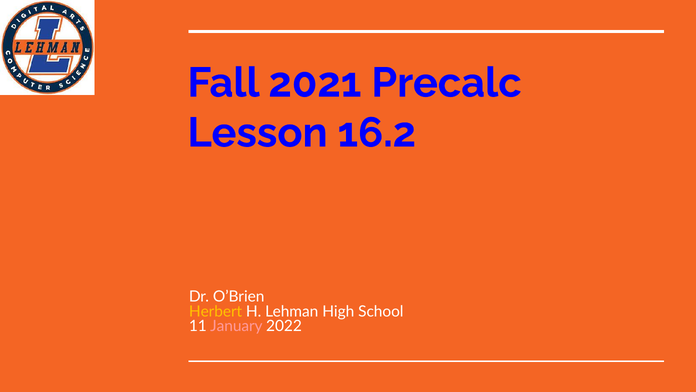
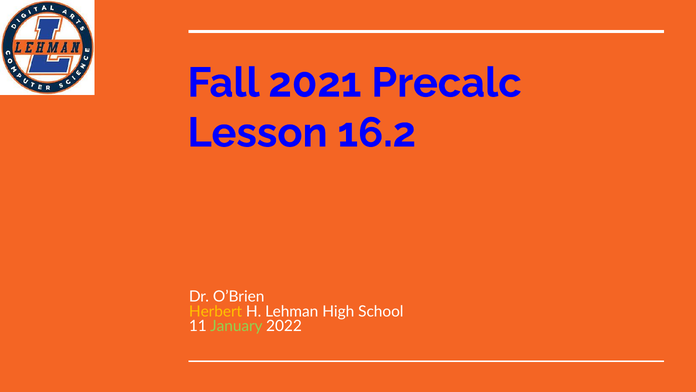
January colour: pink -> light green
